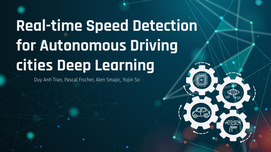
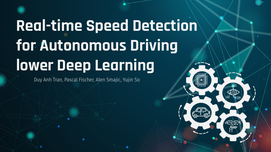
cities: cities -> lower
